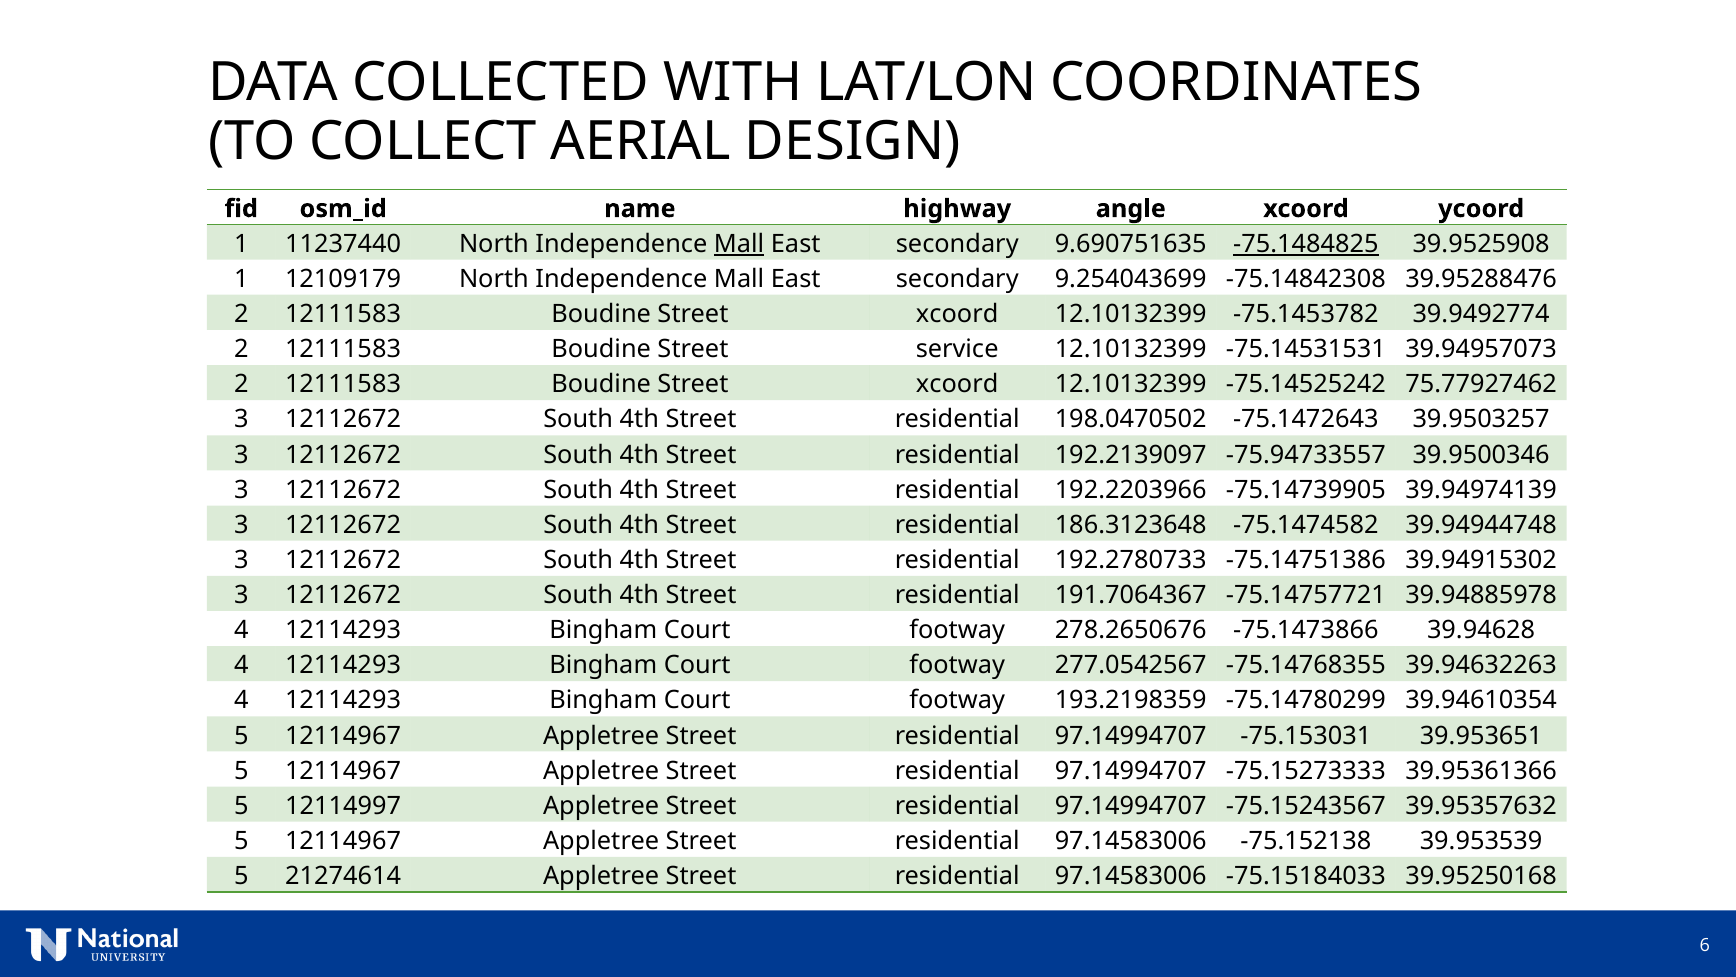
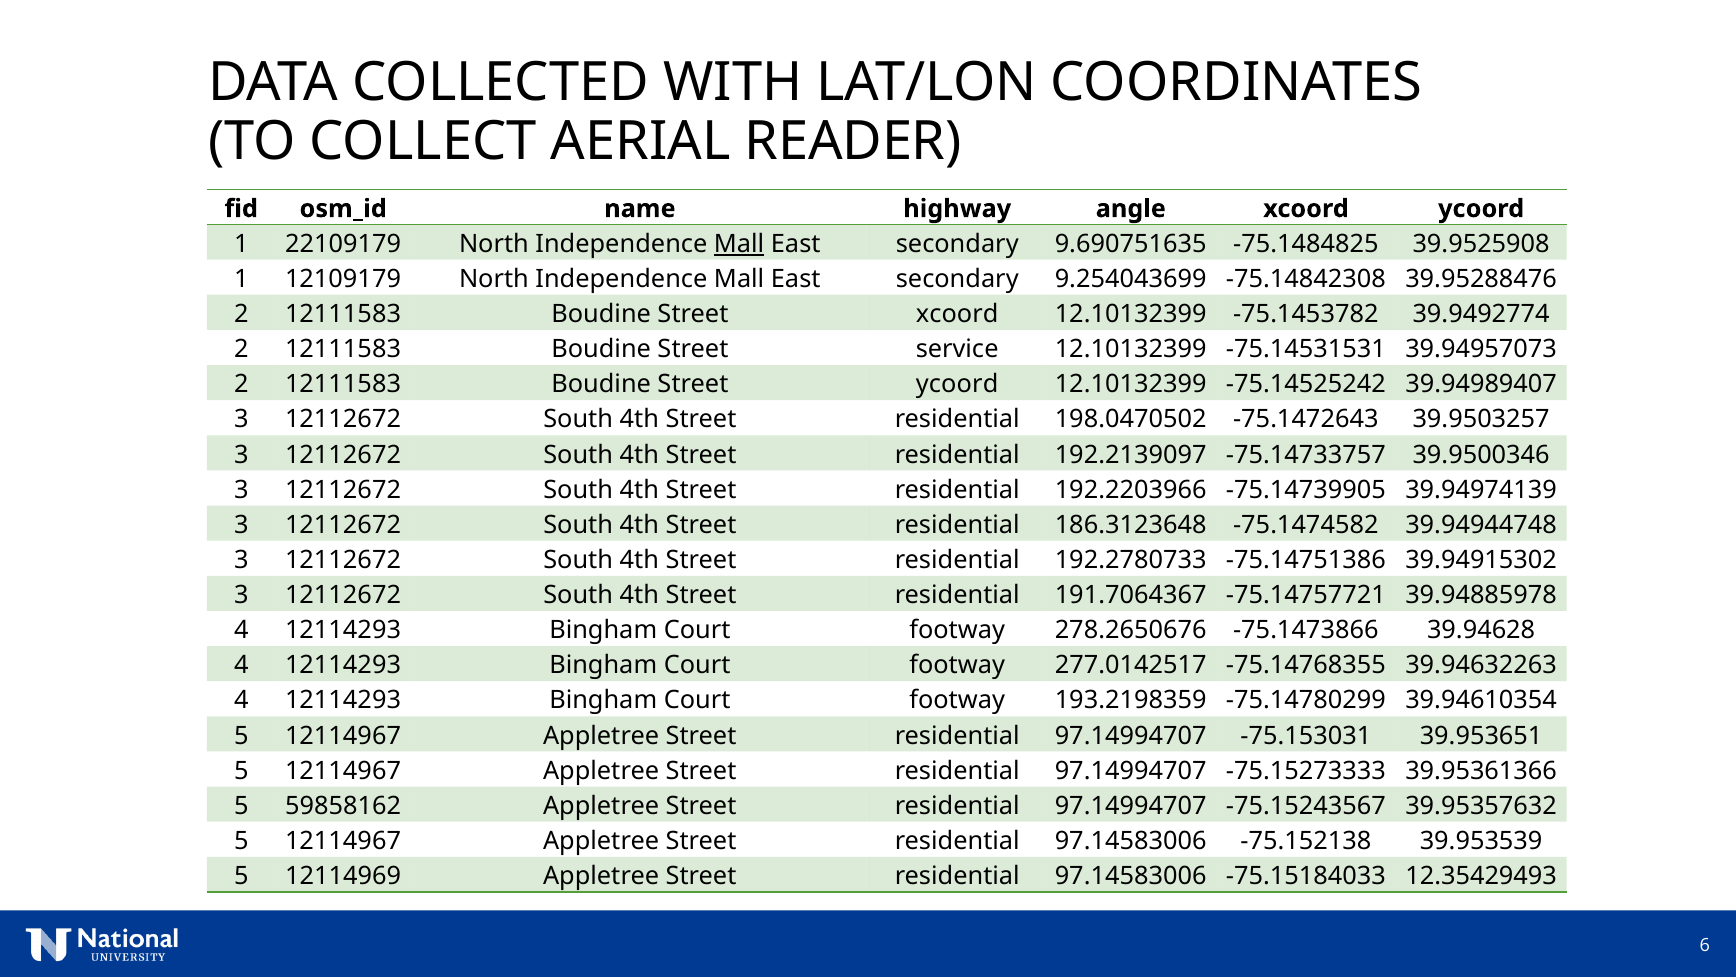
DESIGN: DESIGN -> READER
11237440: 11237440 -> 22109179
-75.1484825 underline: present -> none
xcoord at (957, 384): xcoord -> ycoord
75.77927462: 75.77927462 -> 39.94989407
-75.94733557: -75.94733557 -> -75.14733757
277.0542567: 277.0542567 -> 277.0142517
12114997: 12114997 -> 59858162
21274614: 21274614 -> 12114969
39.95250168: 39.95250168 -> 12.35429493
